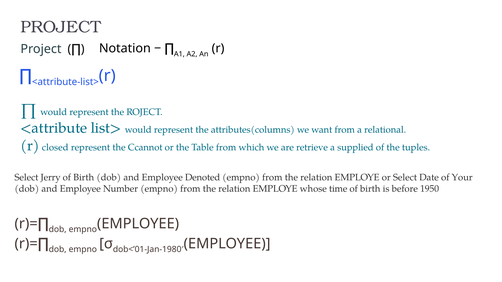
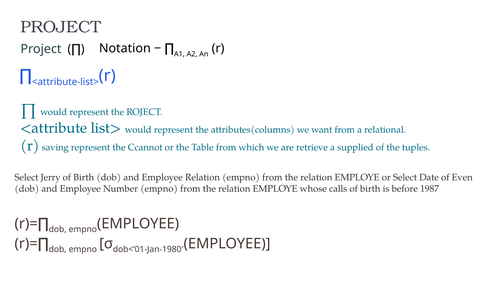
closed: closed -> saving
Employee Denoted: Denoted -> Relation
Your: Your -> Even
time: time -> calls
1950: 1950 -> 1987
